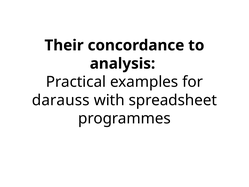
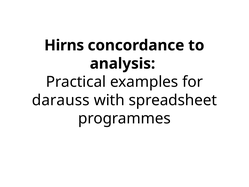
Their: Their -> Hirns
